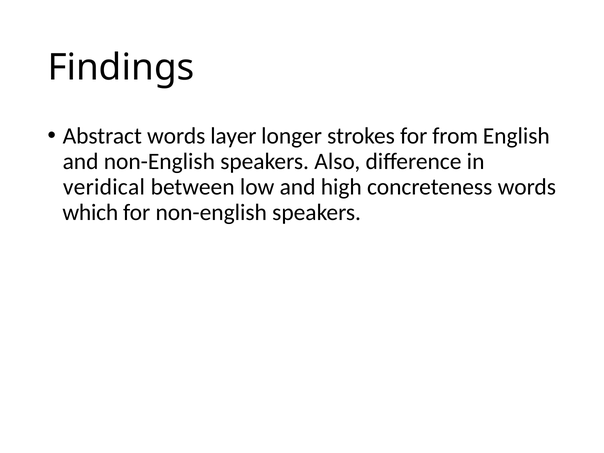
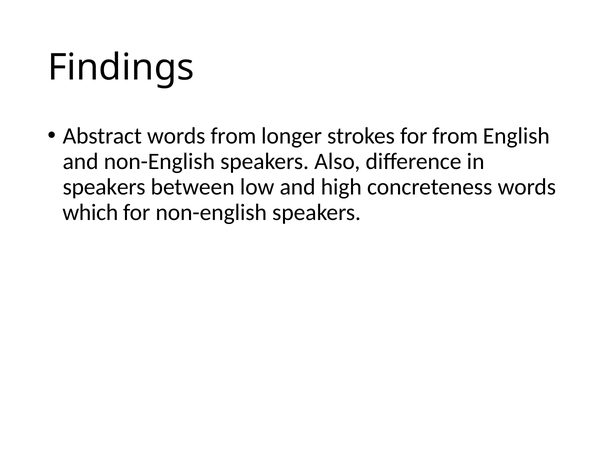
words layer: layer -> from
veridical at (104, 187): veridical -> speakers
